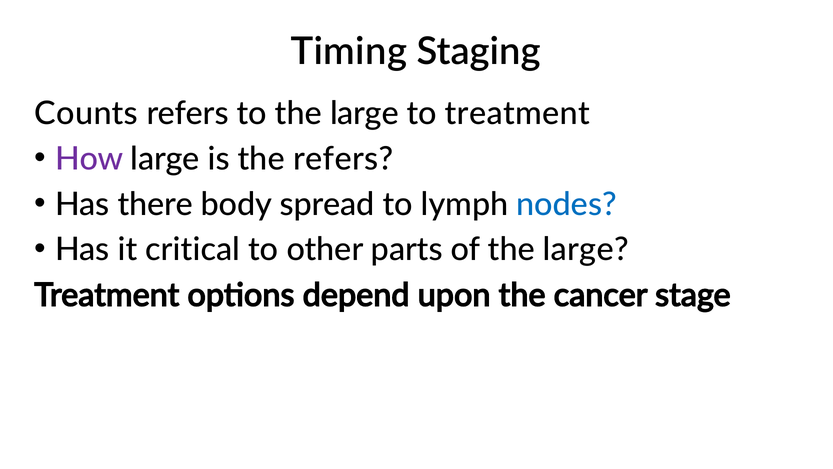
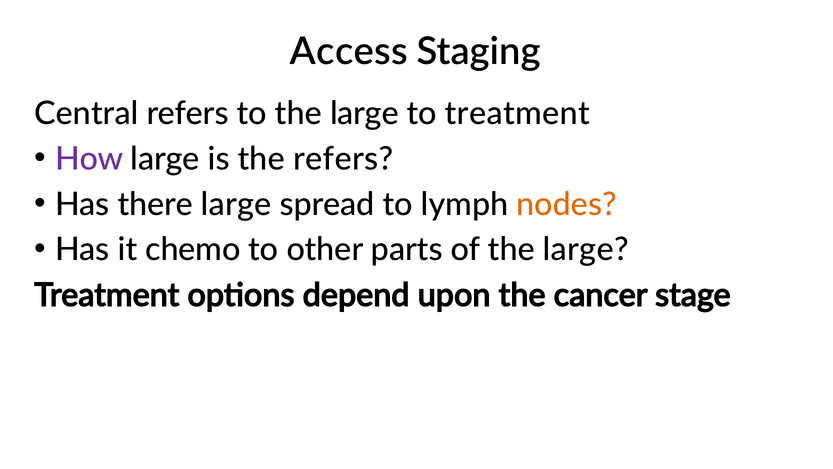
Timing: Timing -> Access
Counts: Counts -> Central
there body: body -> large
nodes colour: blue -> orange
critical: critical -> chemo
